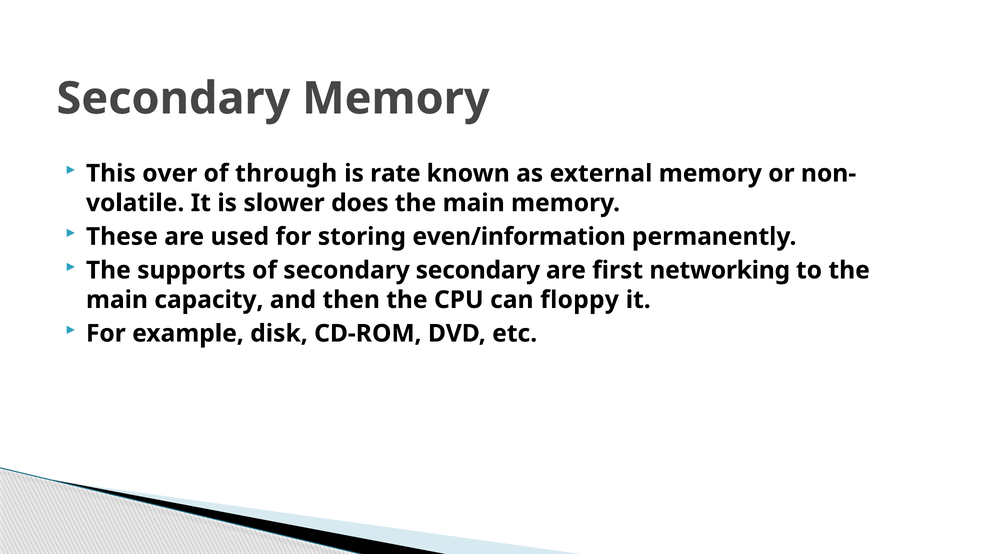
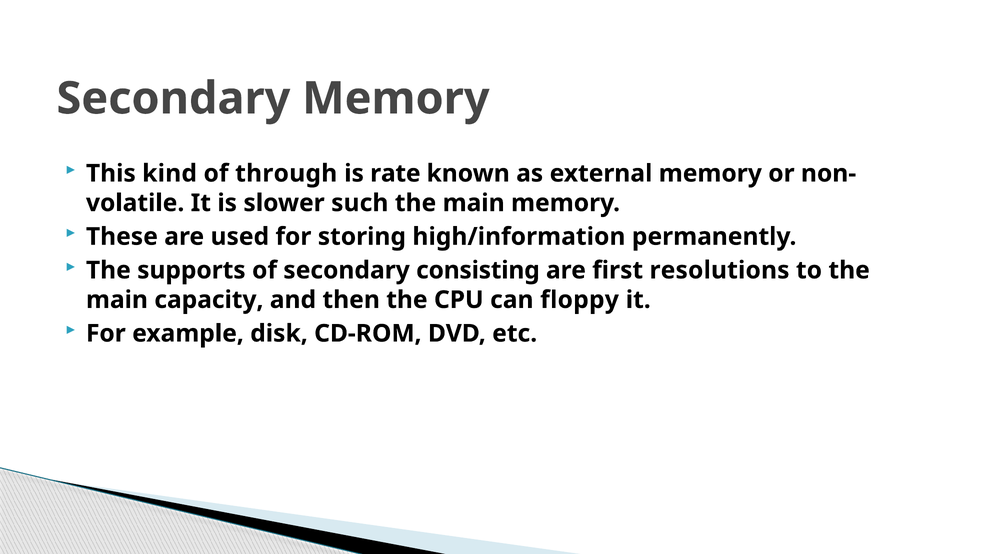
over: over -> kind
does: does -> such
even/information: even/information -> high/information
secondary secondary: secondary -> consisting
networking: networking -> resolutions
